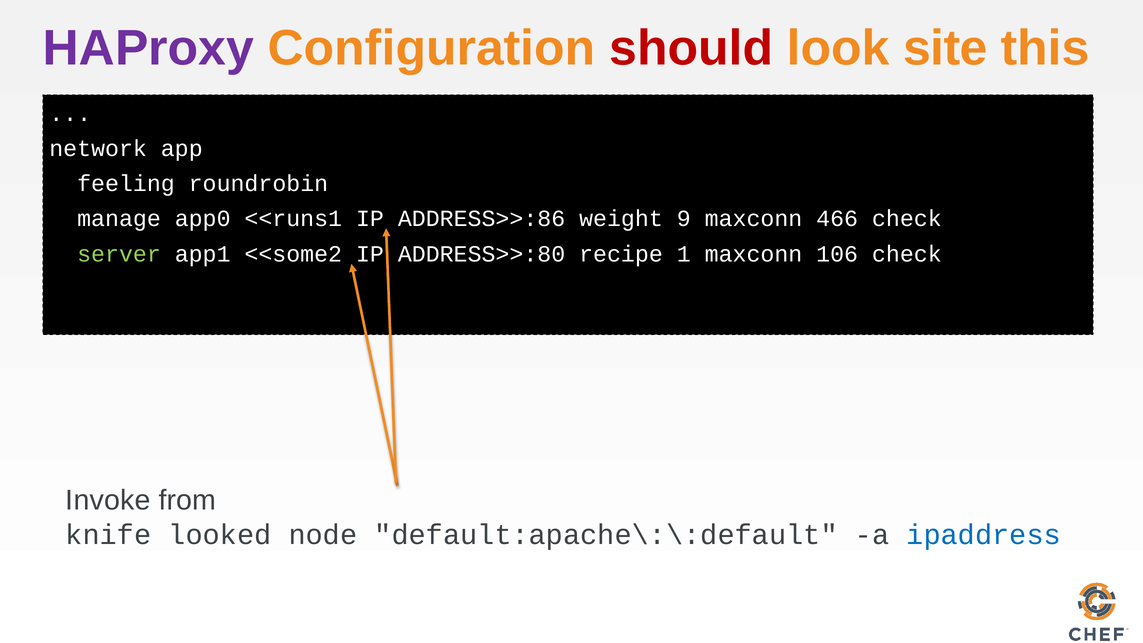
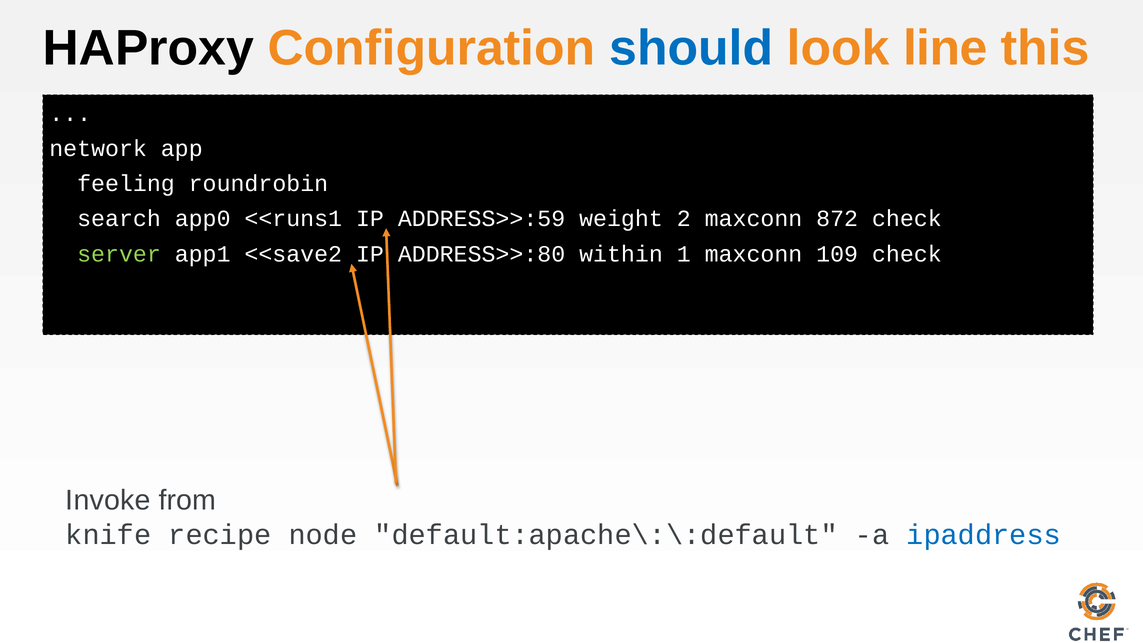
HAProxy colour: purple -> black
should colour: red -> blue
site: site -> line
manage: manage -> search
ADDRESS>>:86: ADDRESS>>:86 -> ADDRESS>>:59
9: 9 -> 2
466: 466 -> 872
<<some2: <<some2 -> <<save2
recipe: recipe -> within
106: 106 -> 109
looked: looked -> recipe
